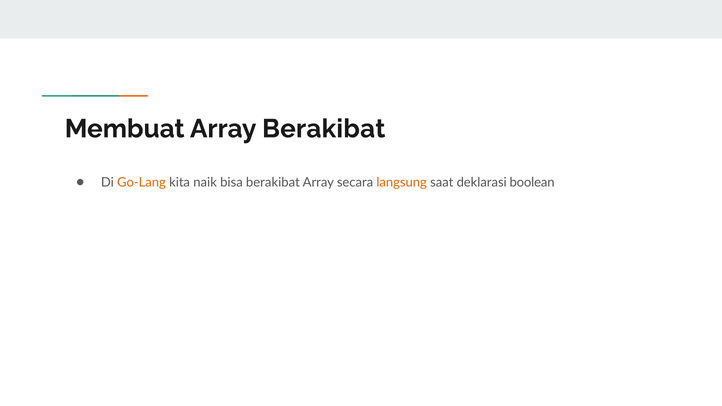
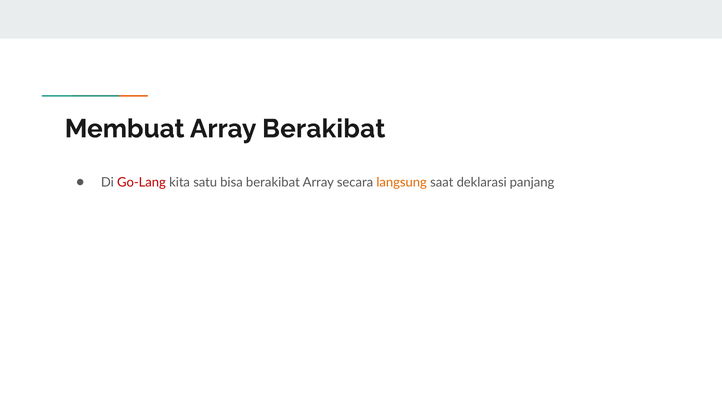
Go-Lang colour: orange -> red
naik: naik -> satu
boolean: boolean -> panjang
